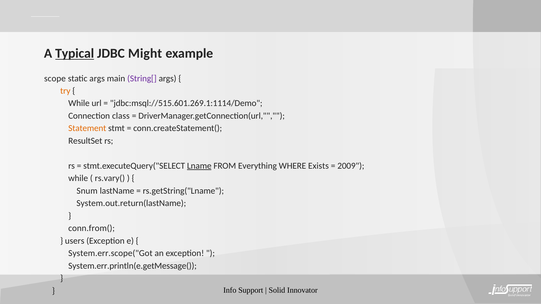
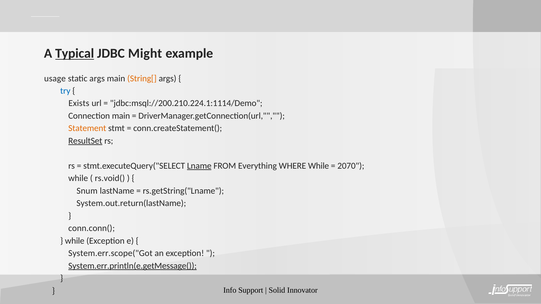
scope: scope -> usage
String[ colour: purple -> orange
try colour: orange -> blue
While at (79, 103): While -> Exists
jdbc:msql://515.601.269.1:1114/Demo: jdbc:msql://515.601.269.1:1114/Demo -> jdbc:msql://200.210.224.1:1114/Demo
Connection class: class -> main
ResultSet underline: none -> present
WHERE Exists: Exists -> While
2009: 2009 -> 2070
rs.vary(: rs.vary( -> rs.void(
conn.from(: conn.from( -> conn.conn(
users at (75, 241): users -> while
System.err.println(e.getMessage( underline: none -> present
